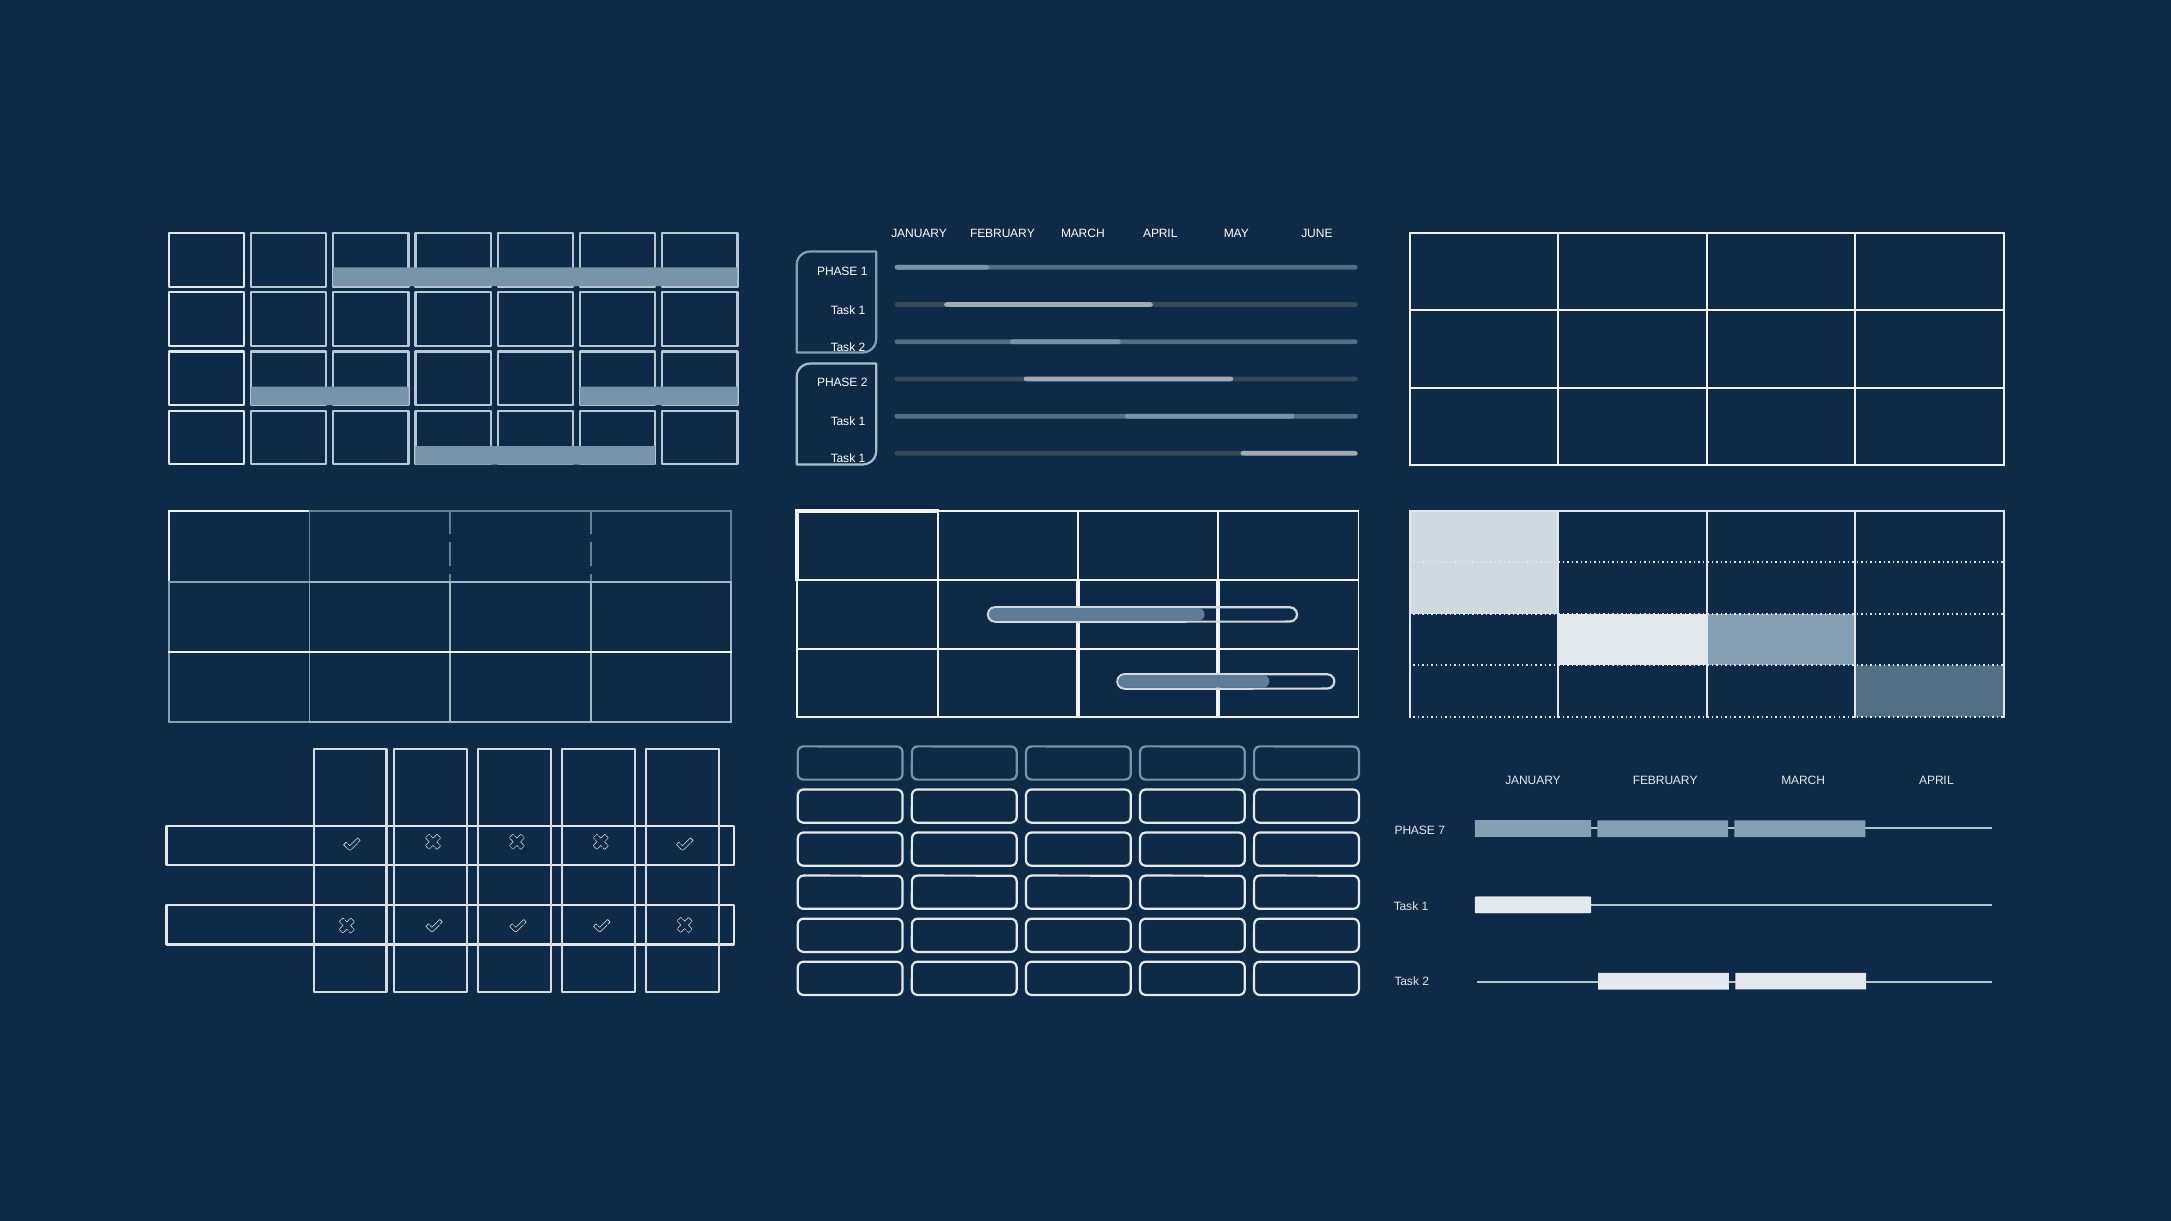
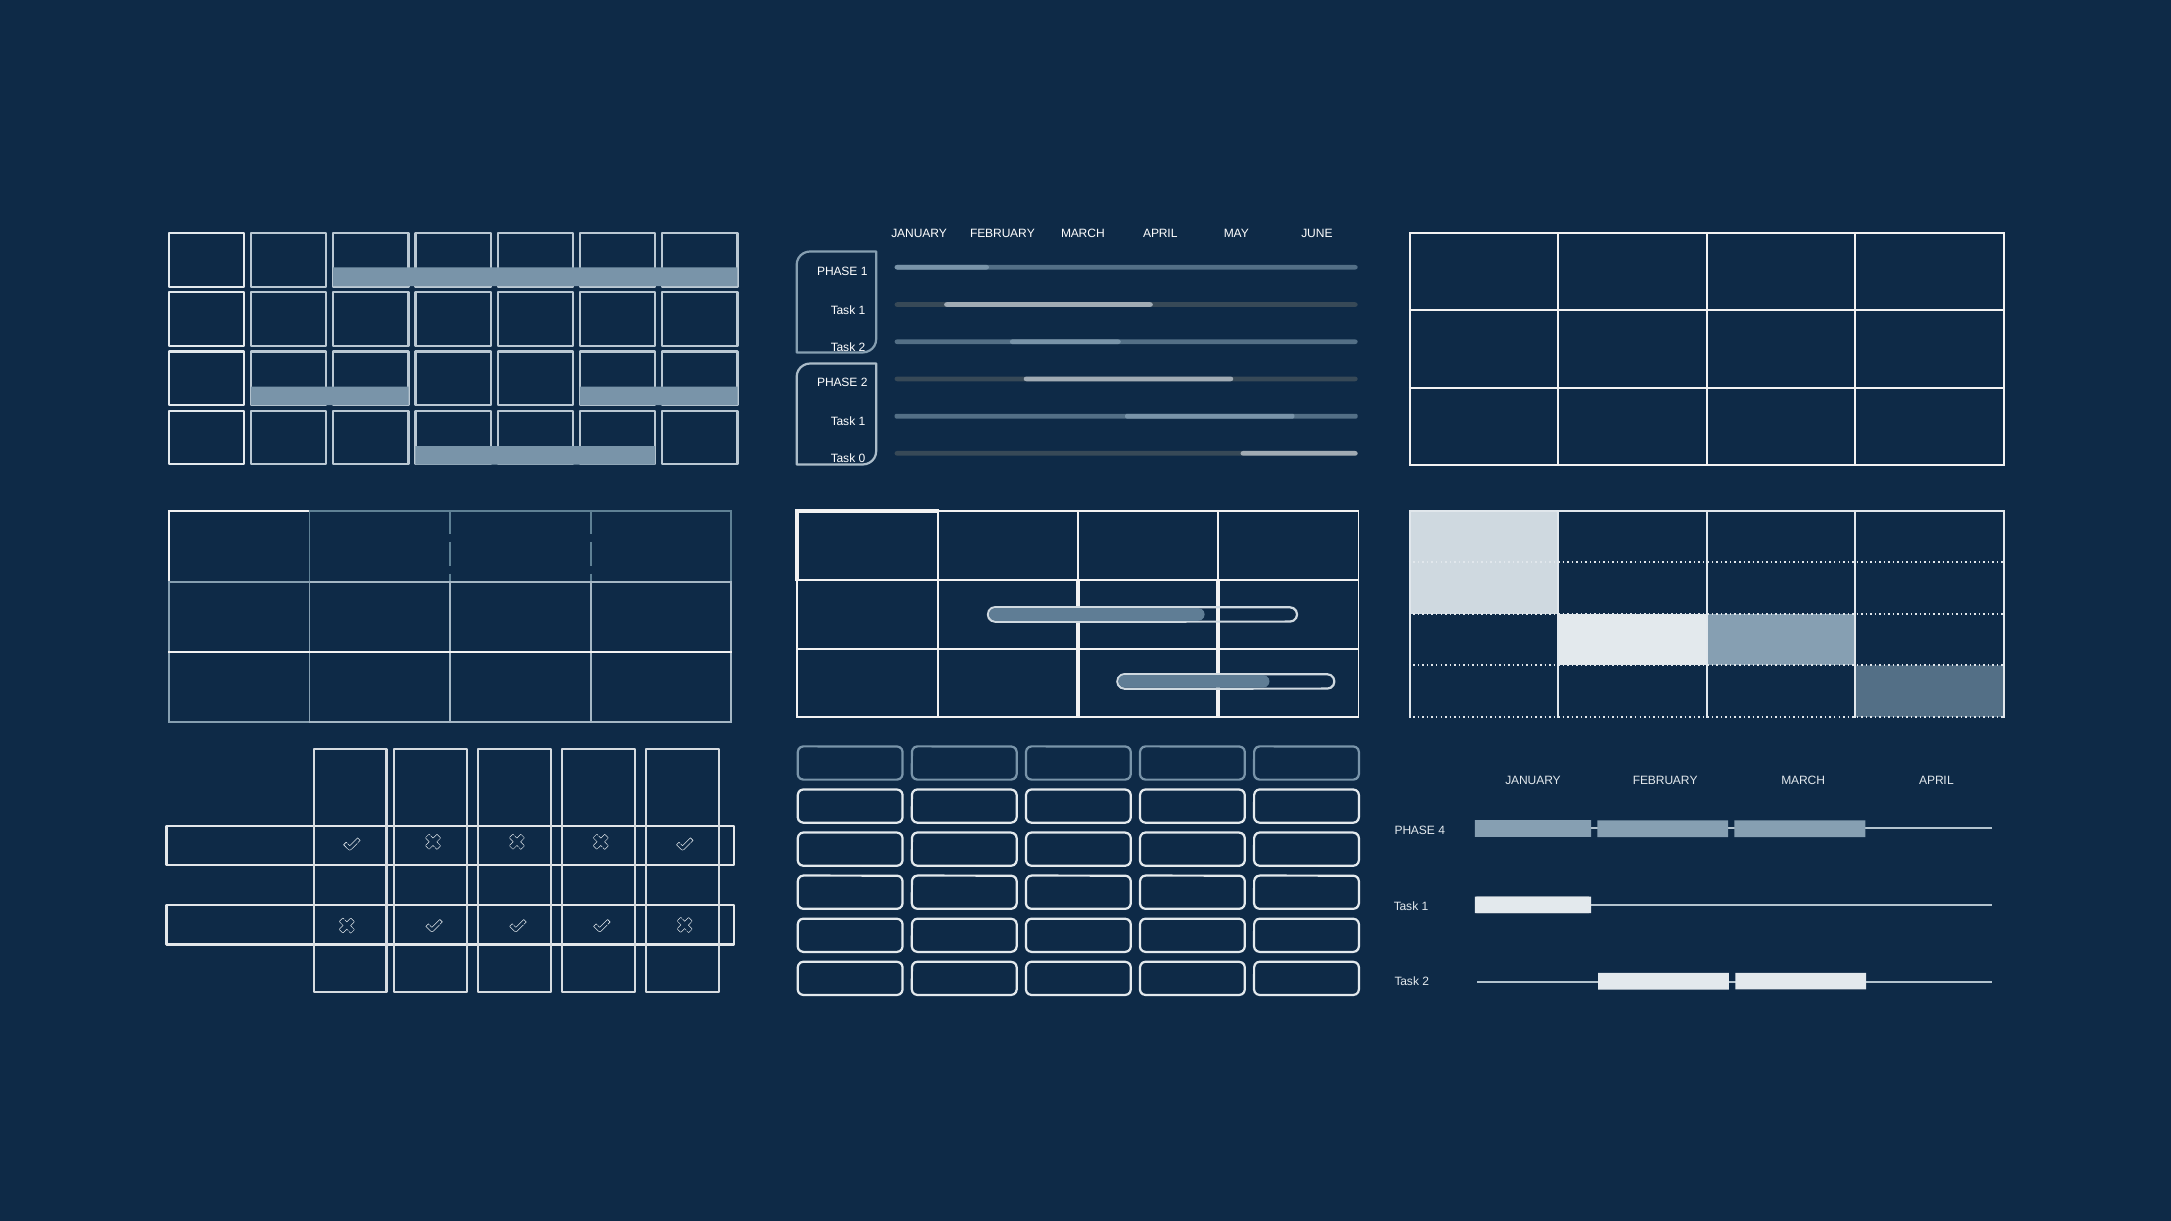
1 at (862, 459): 1 -> 0
7: 7 -> 4
